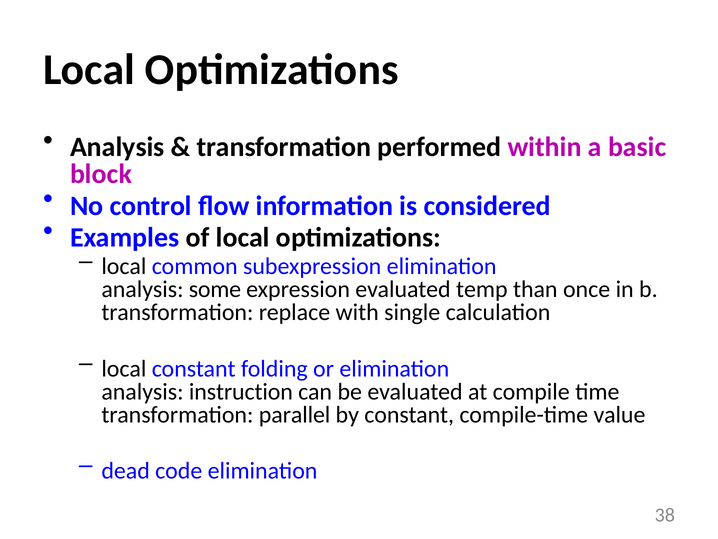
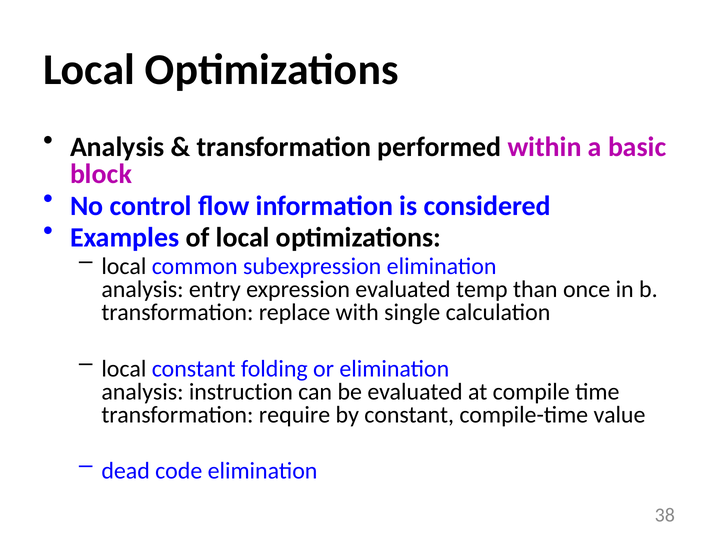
some: some -> entry
parallel: parallel -> require
